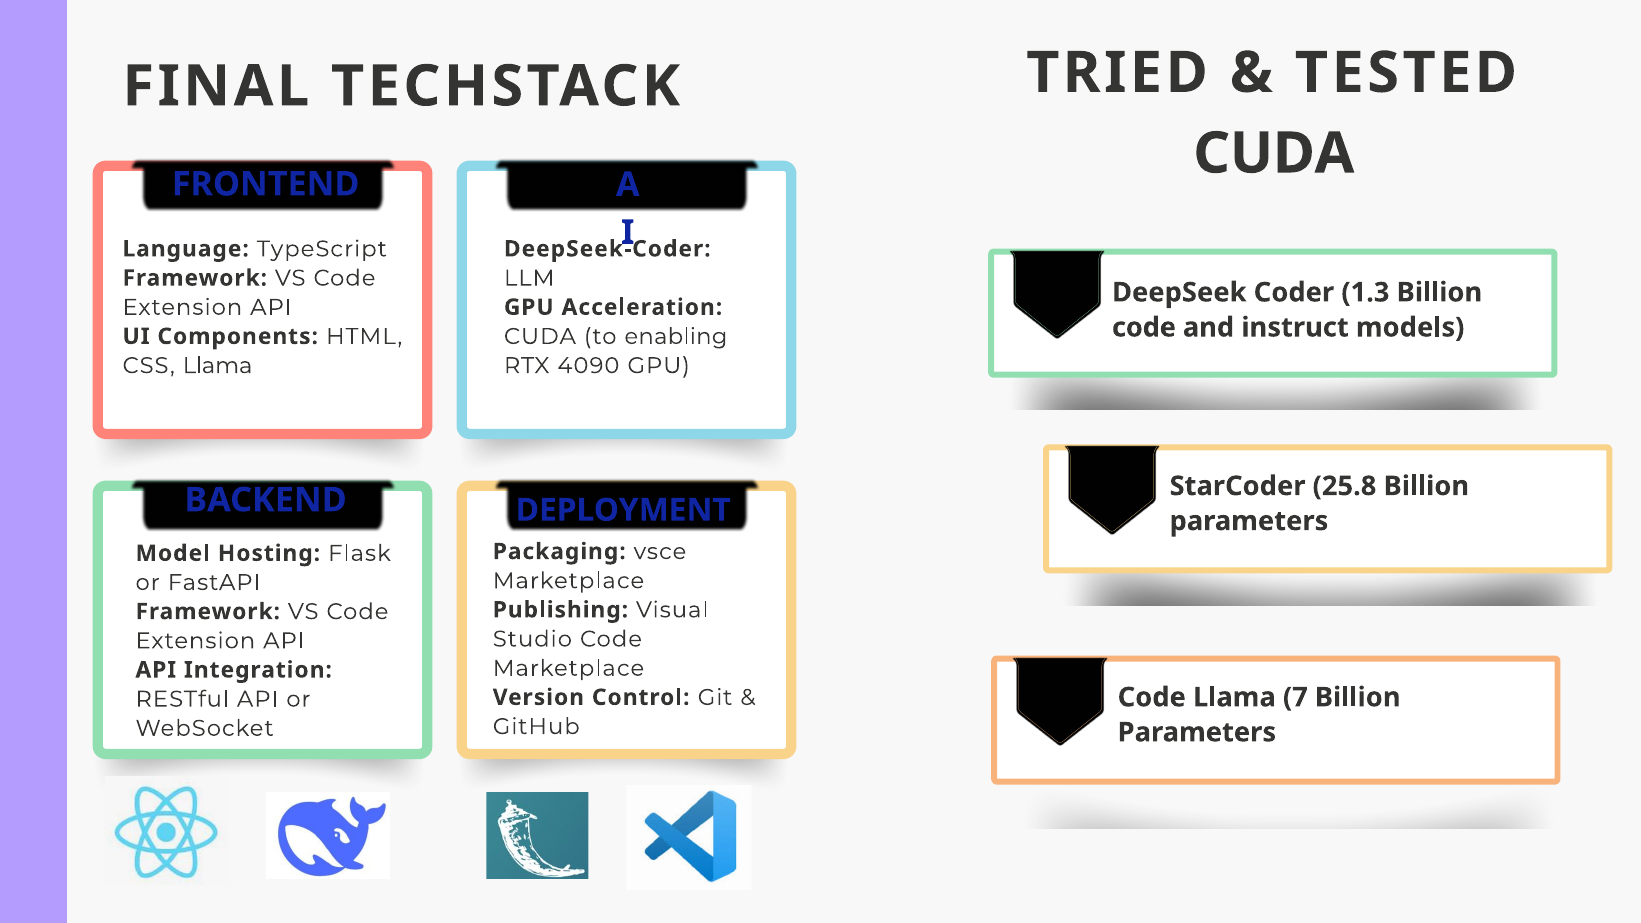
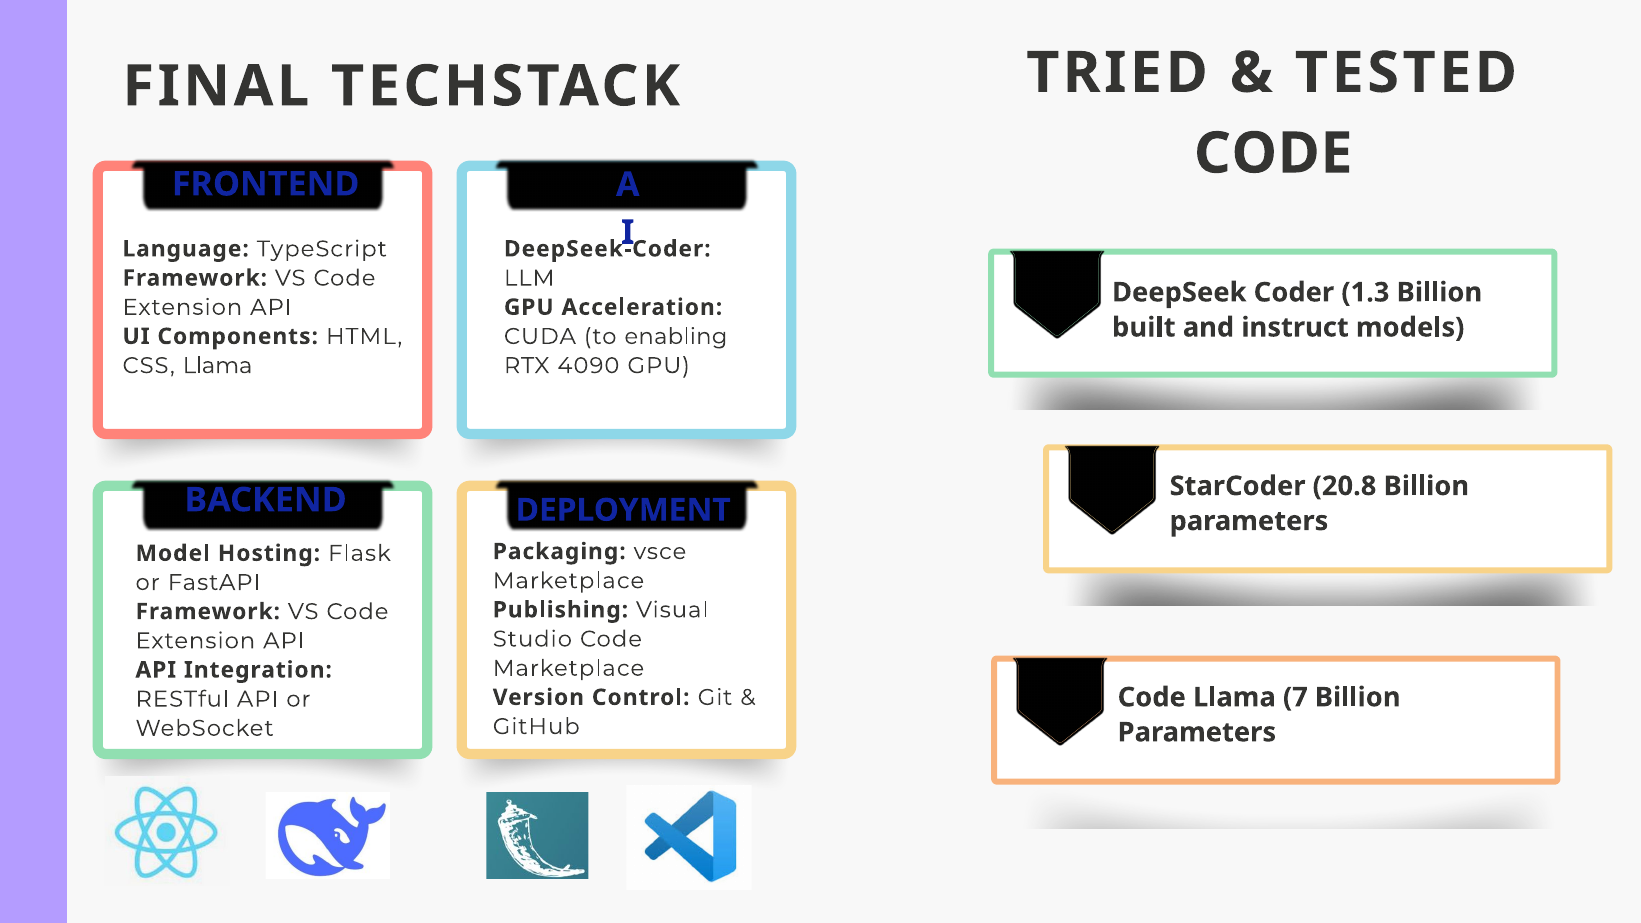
CUDA at (1274, 154): CUDA -> CODE
code at (1144, 328): code -> built
25.8: 25.8 -> 20.8
